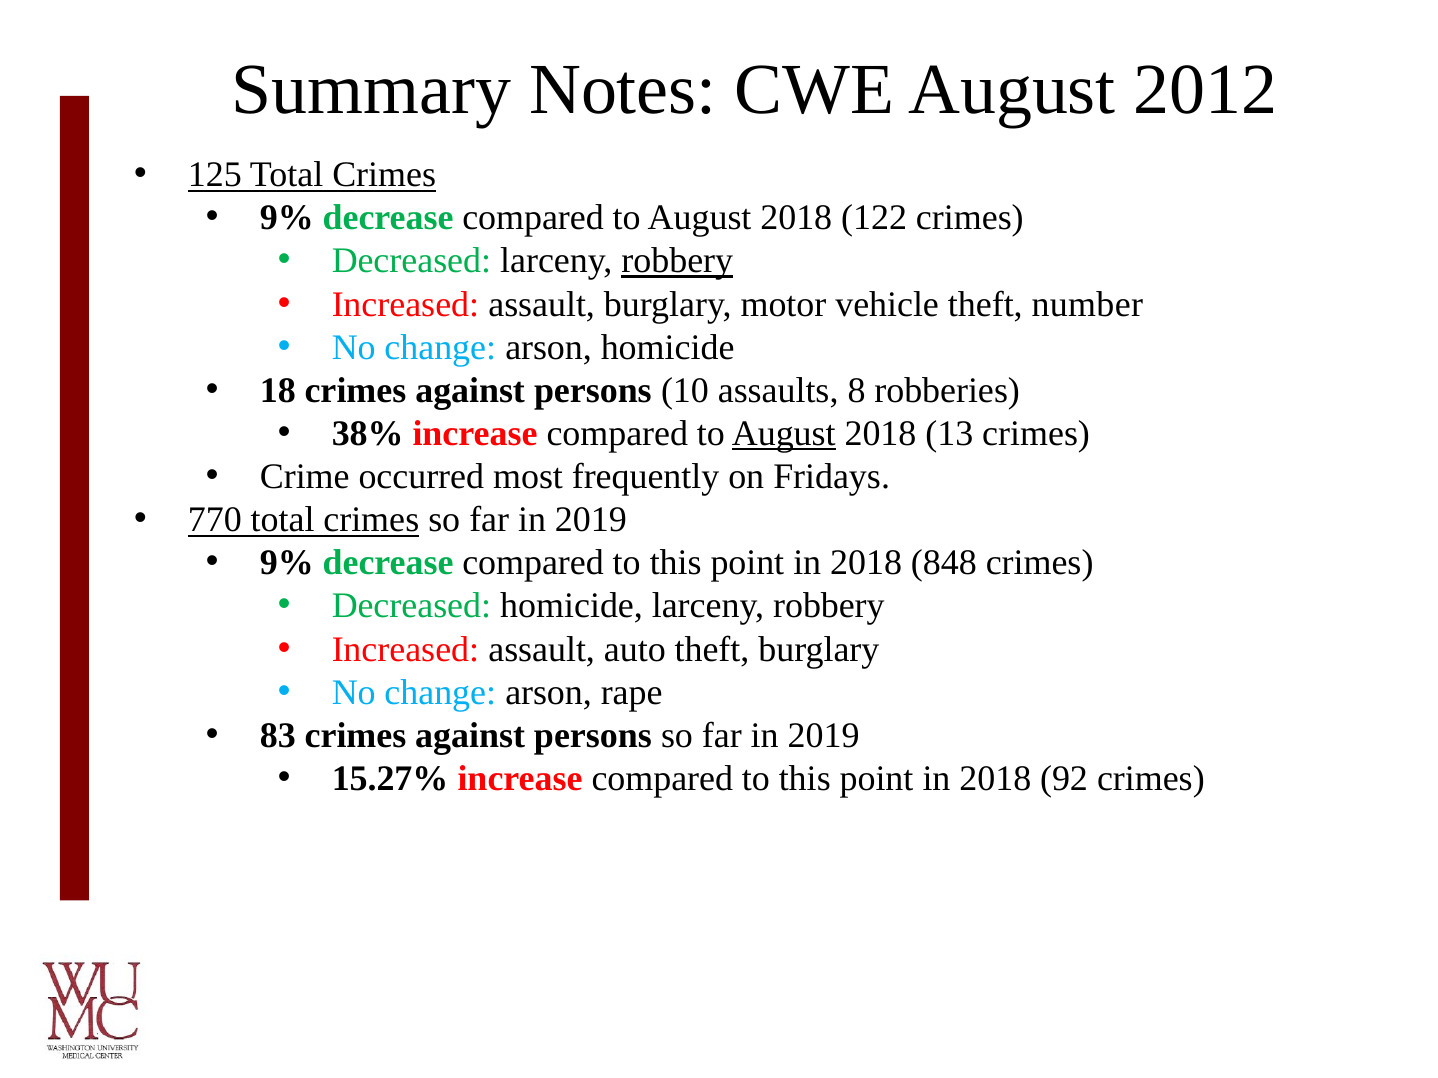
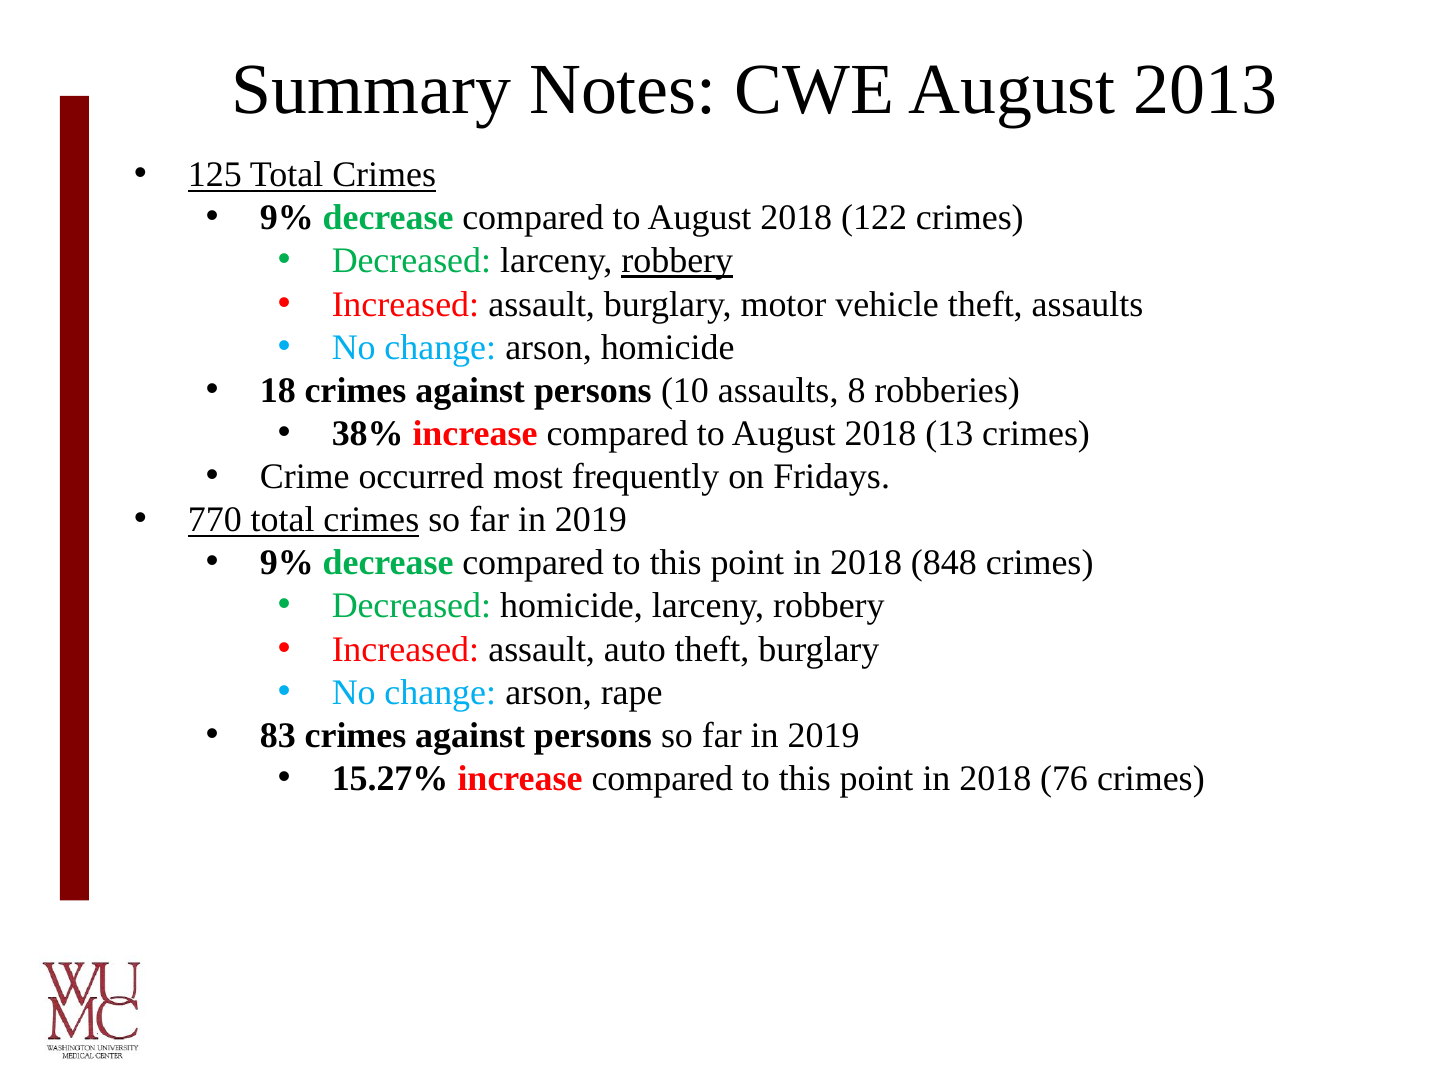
2012: 2012 -> 2013
theft number: number -> assaults
August at (784, 434) underline: present -> none
92: 92 -> 76
